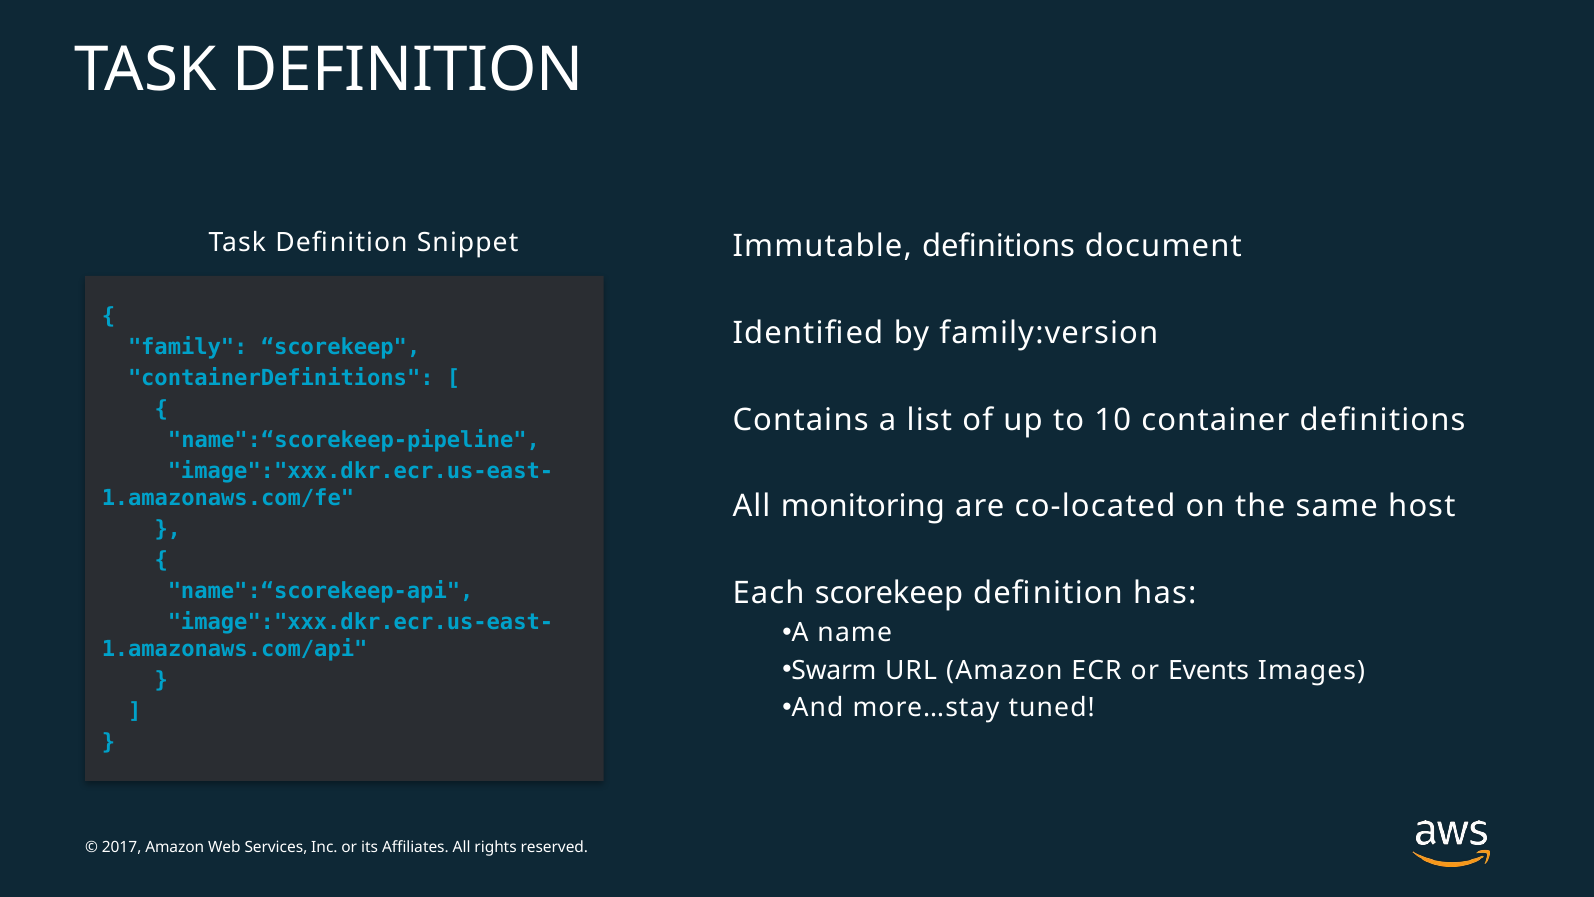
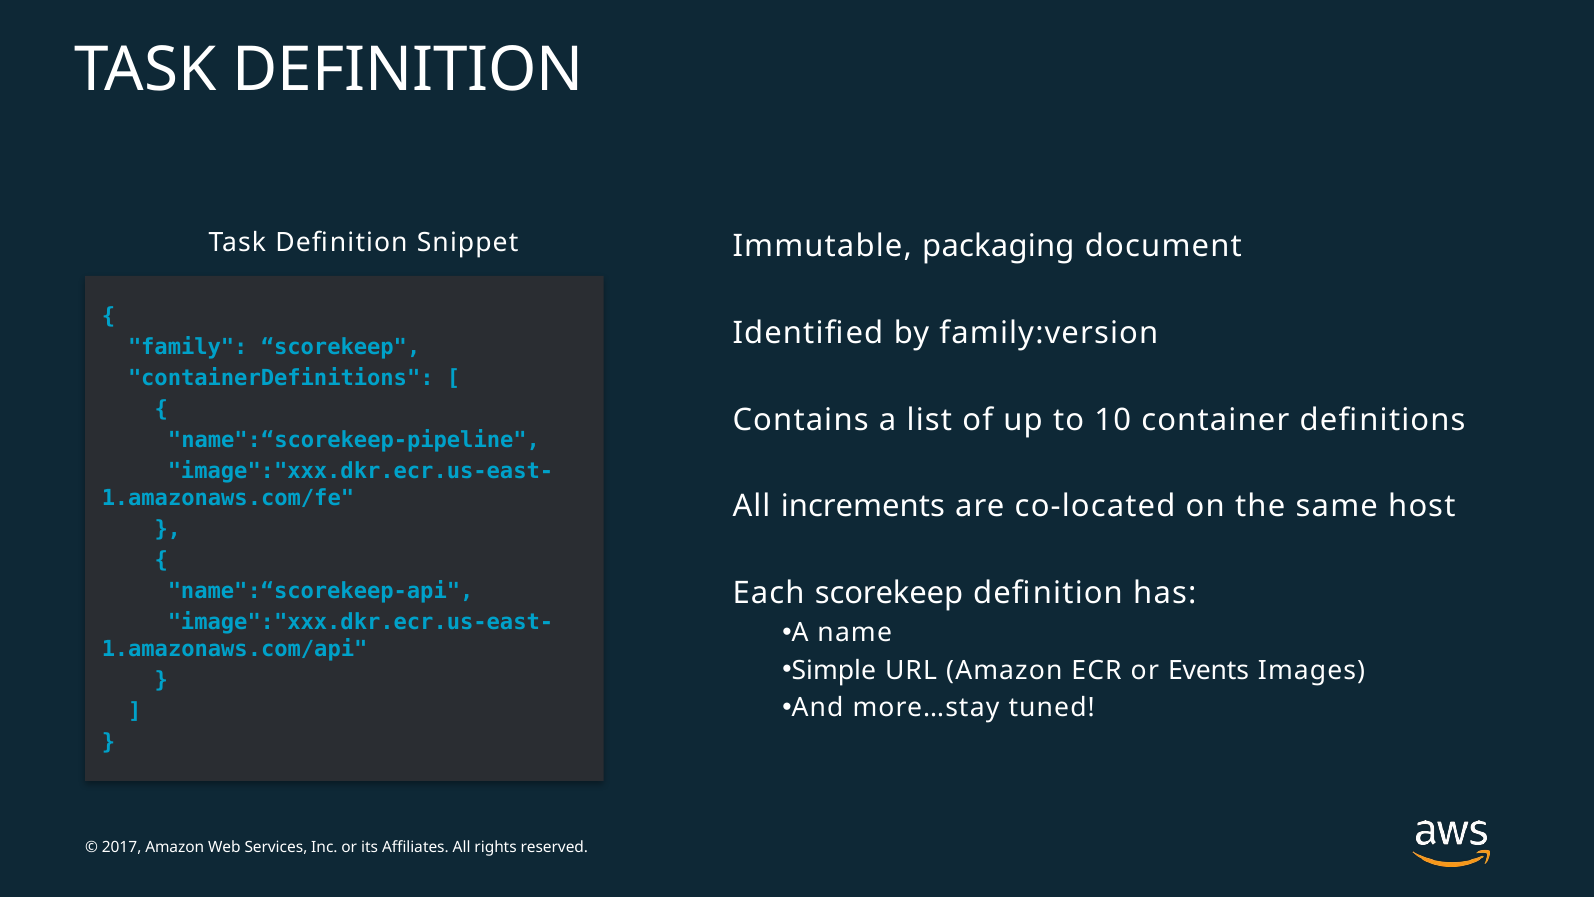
Immutable definitions: definitions -> packaging
monitoring: monitoring -> increments
Swarm: Swarm -> Simple
